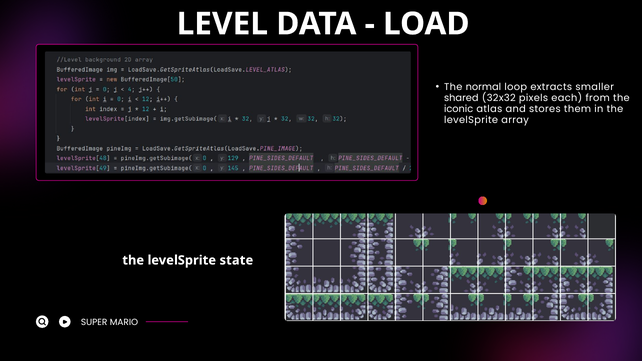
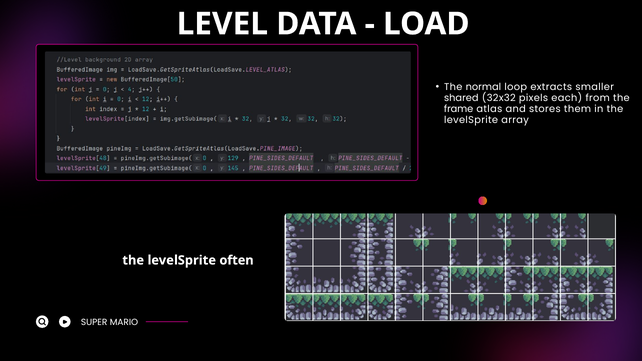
iconic: iconic -> frame
state: state -> often
